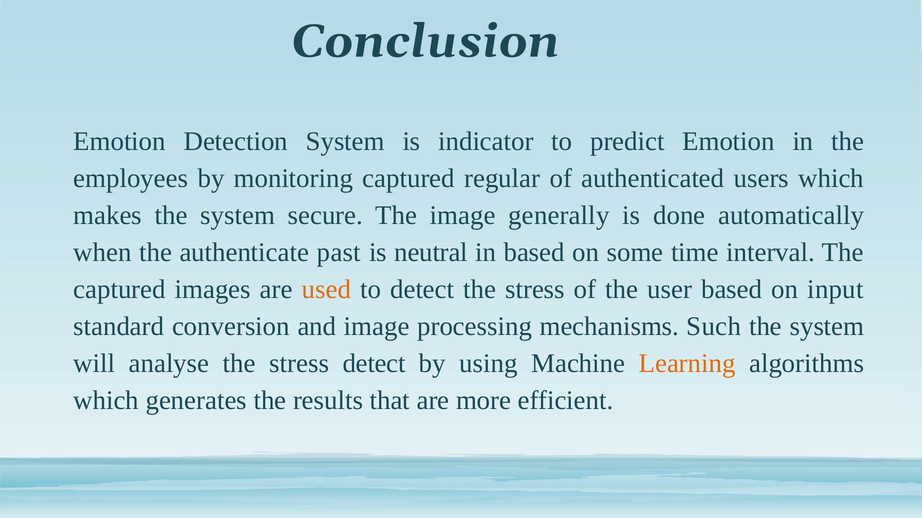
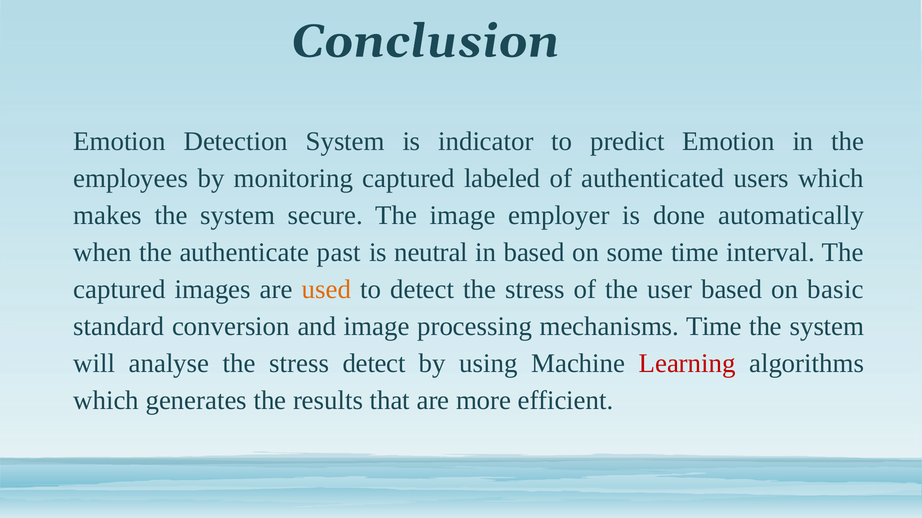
regular: regular -> labeled
generally: generally -> employer
input: input -> basic
mechanisms Such: Such -> Time
Learning colour: orange -> red
